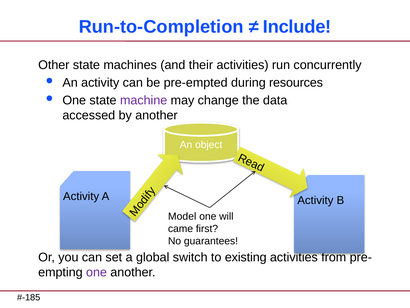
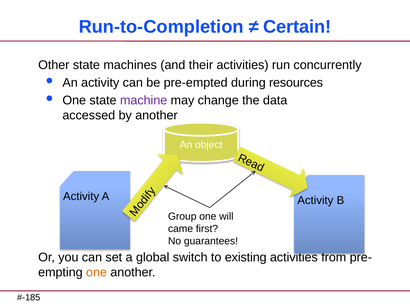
Include: Include -> Certain
Model: Model -> Group
one at (97, 272) colour: purple -> orange
